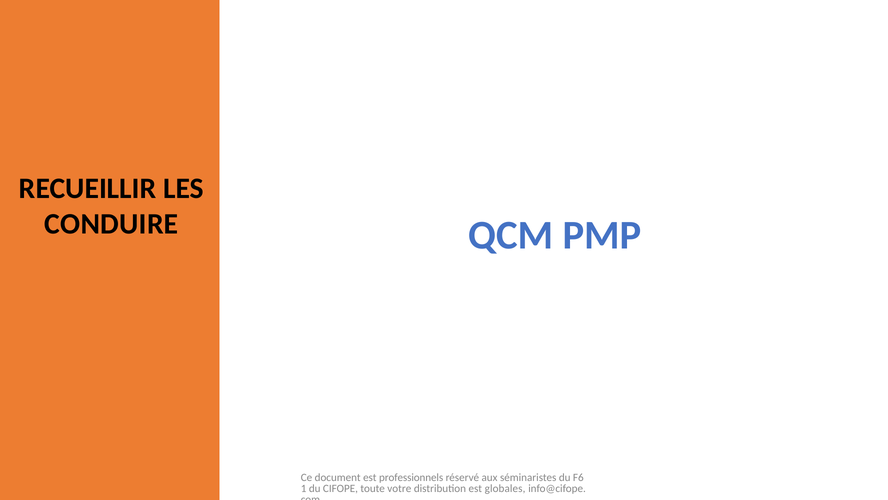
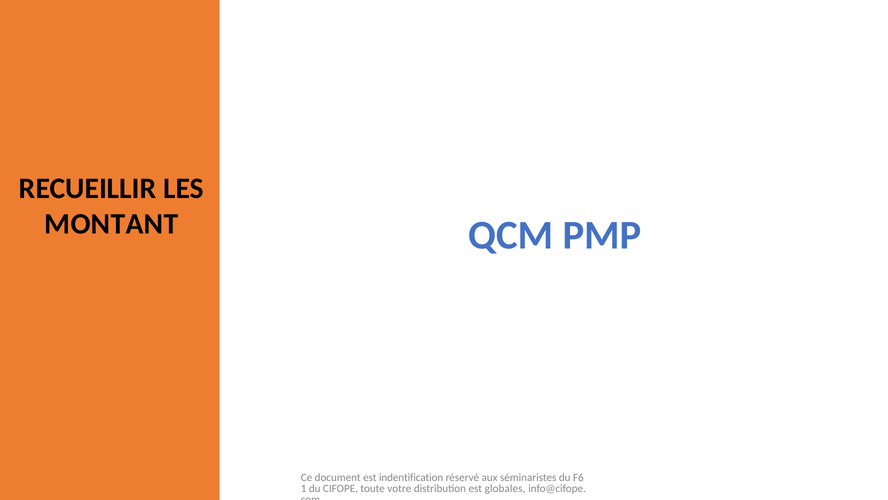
CONDUIRE: CONDUIRE -> MONTANT
professionnels: professionnels -> indentification
